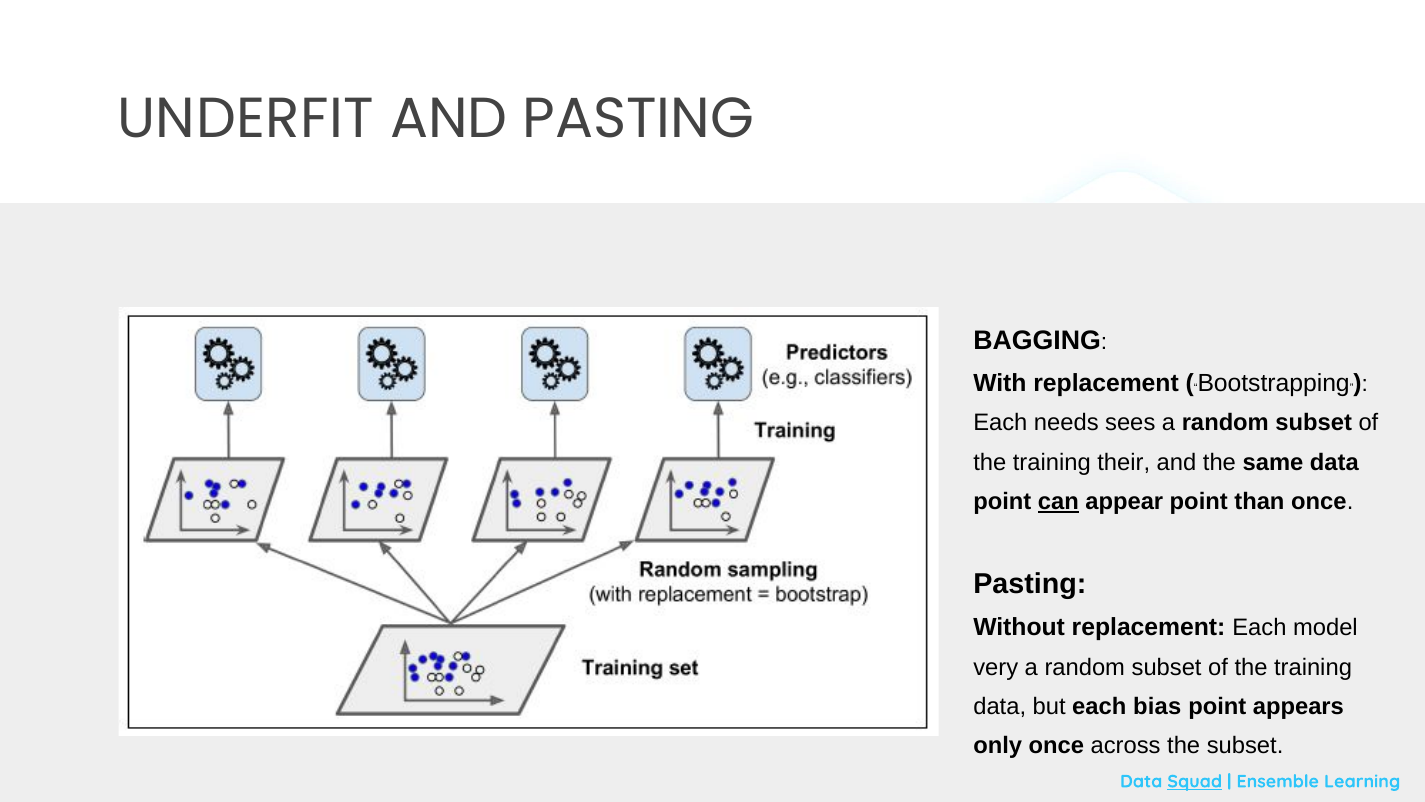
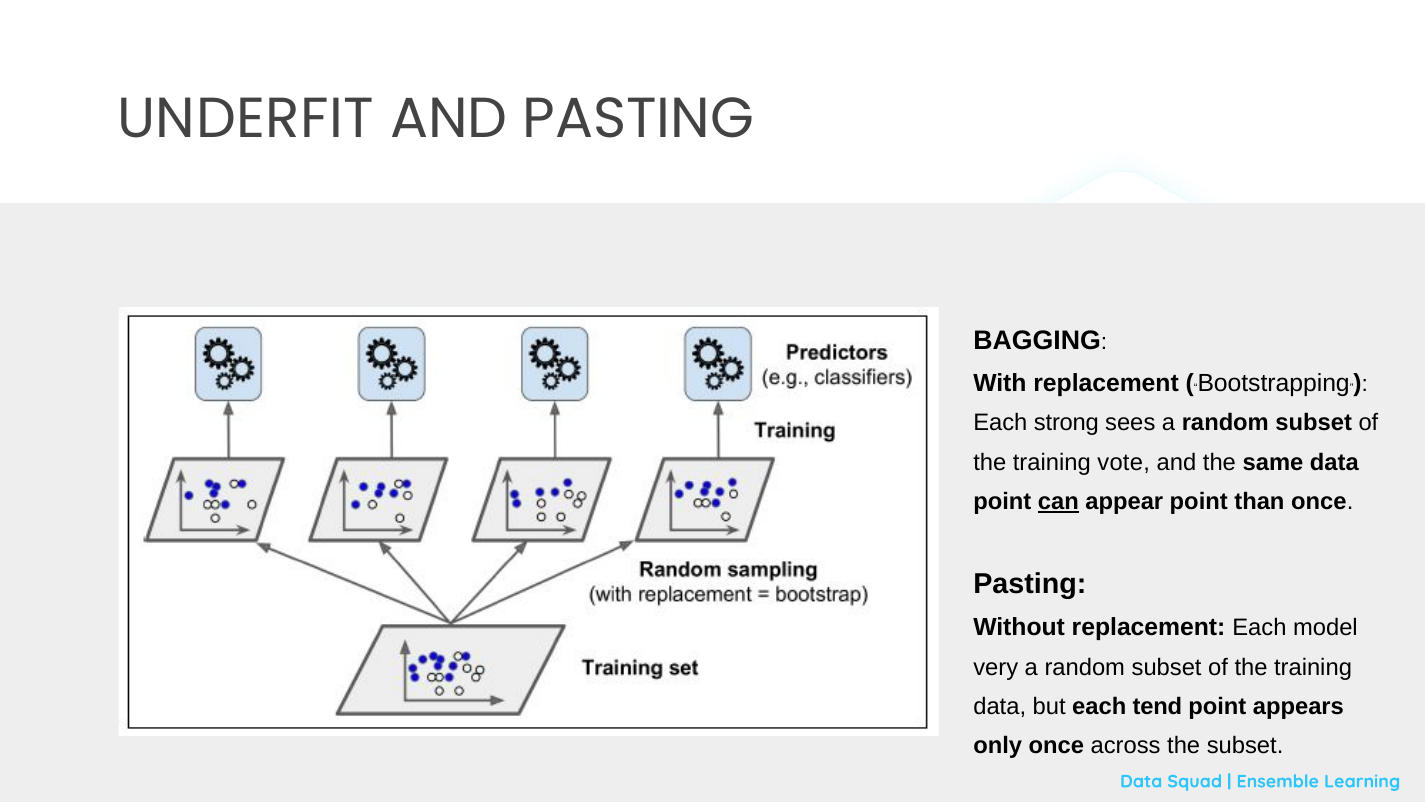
needs: needs -> strong
their: their -> vote
bias: bias -> tend
Squad underline: present -> none
